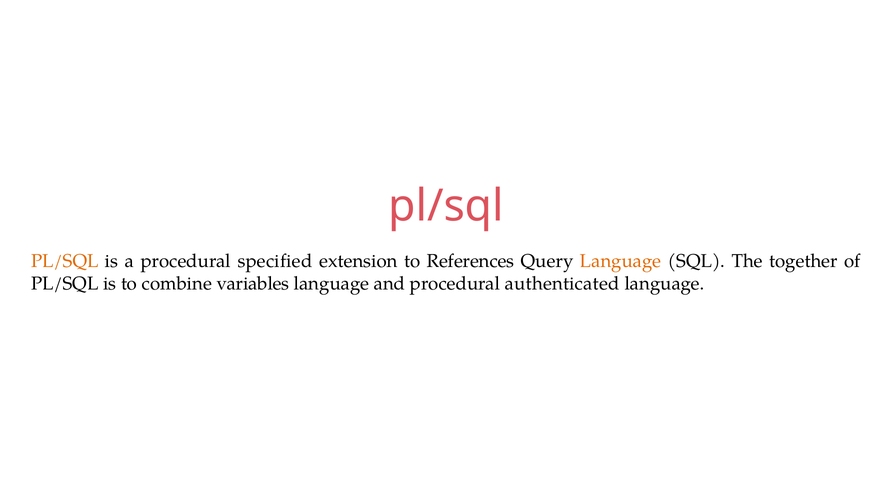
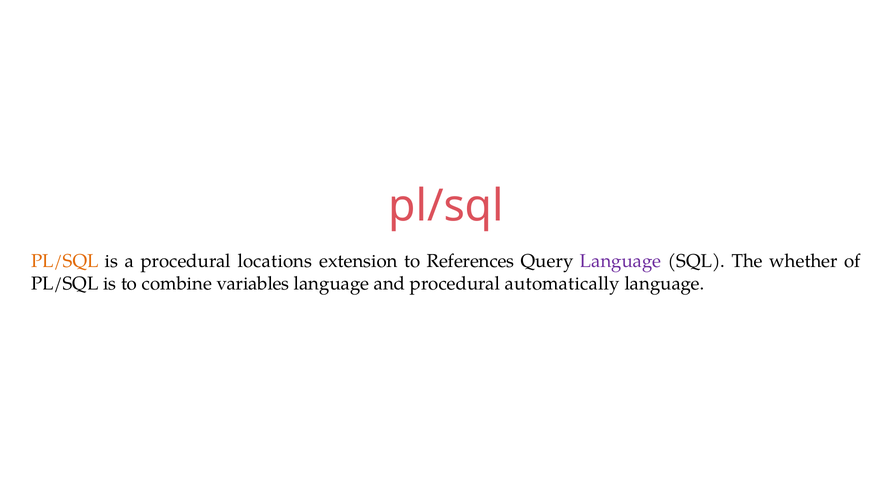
specified: specified -> locations
Language at (621, 261) colour: orange -> purple
together: together -> whether
authenticated: authenticated -> automatically
